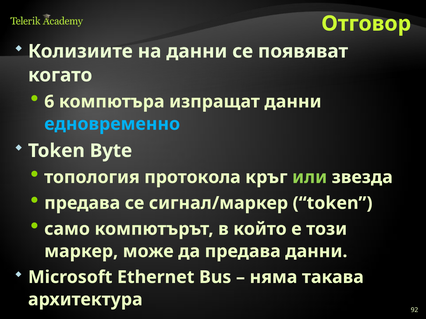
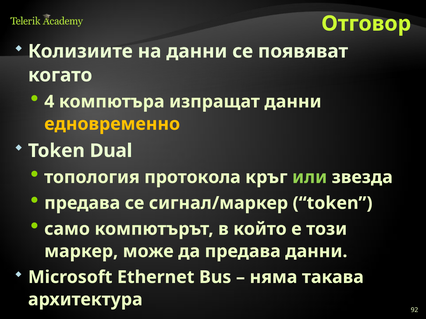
6: 6 -> 4
едновременно colour: light blue -> yellow
Byte: Byte -> Dual
